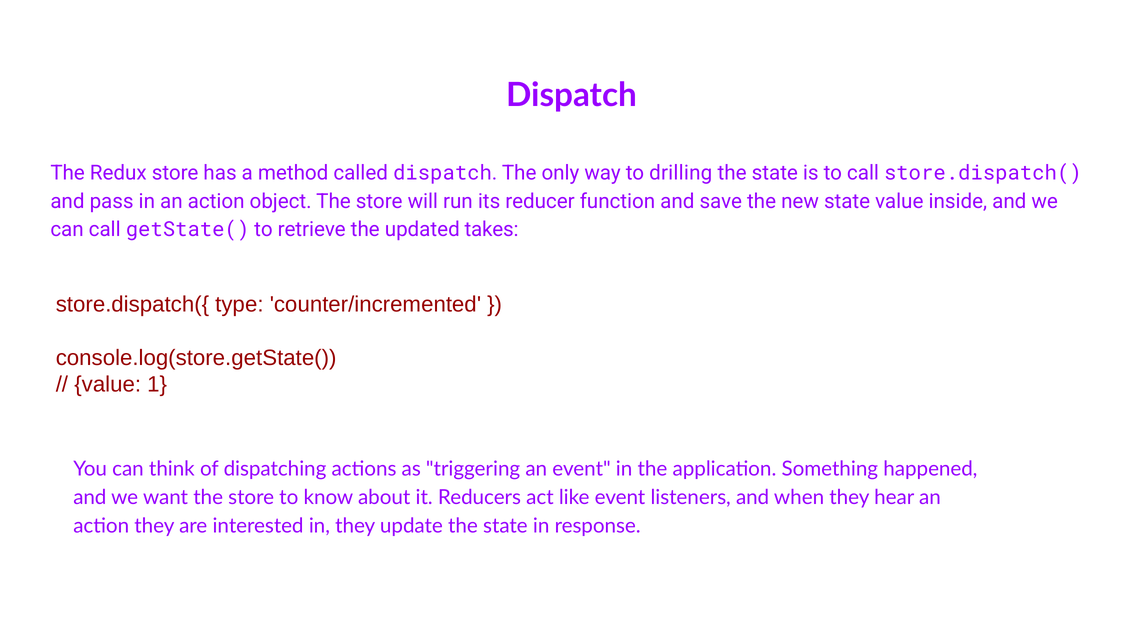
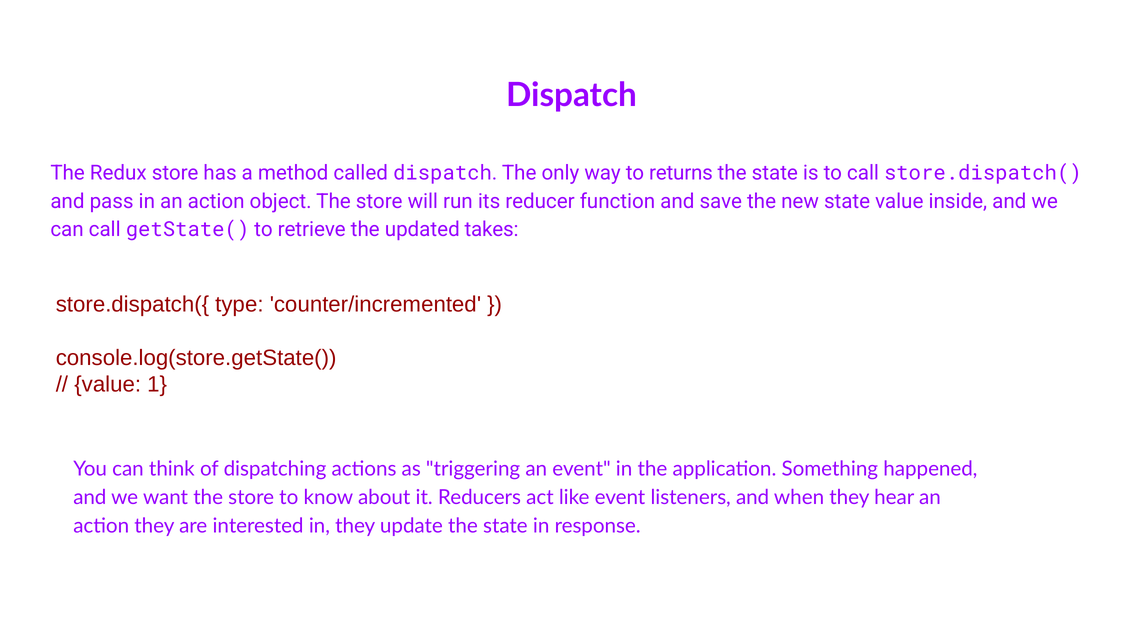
drilling: drilling -> returns
